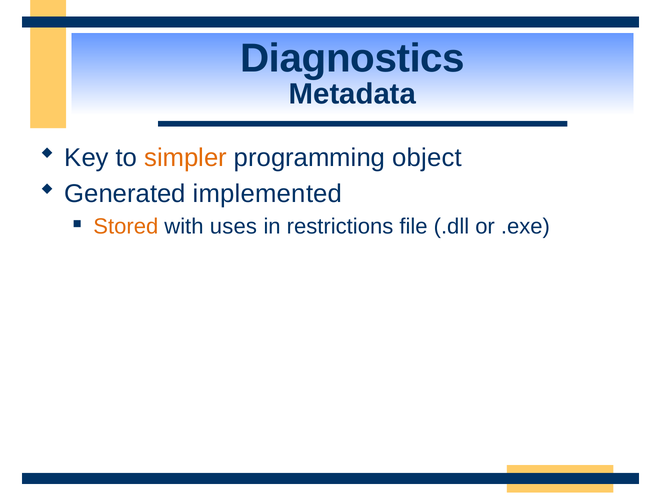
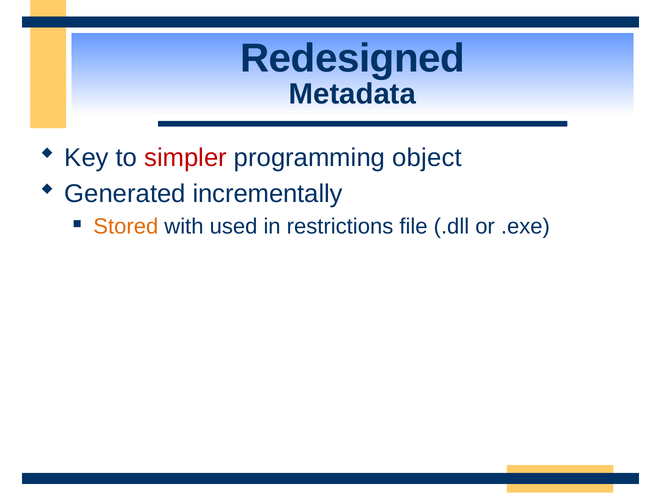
Diagnostics: Diagnostics -> Redesigned
simpler colour: orange -> red
implemented: implemented -> incrementally
uses: uses -> used
